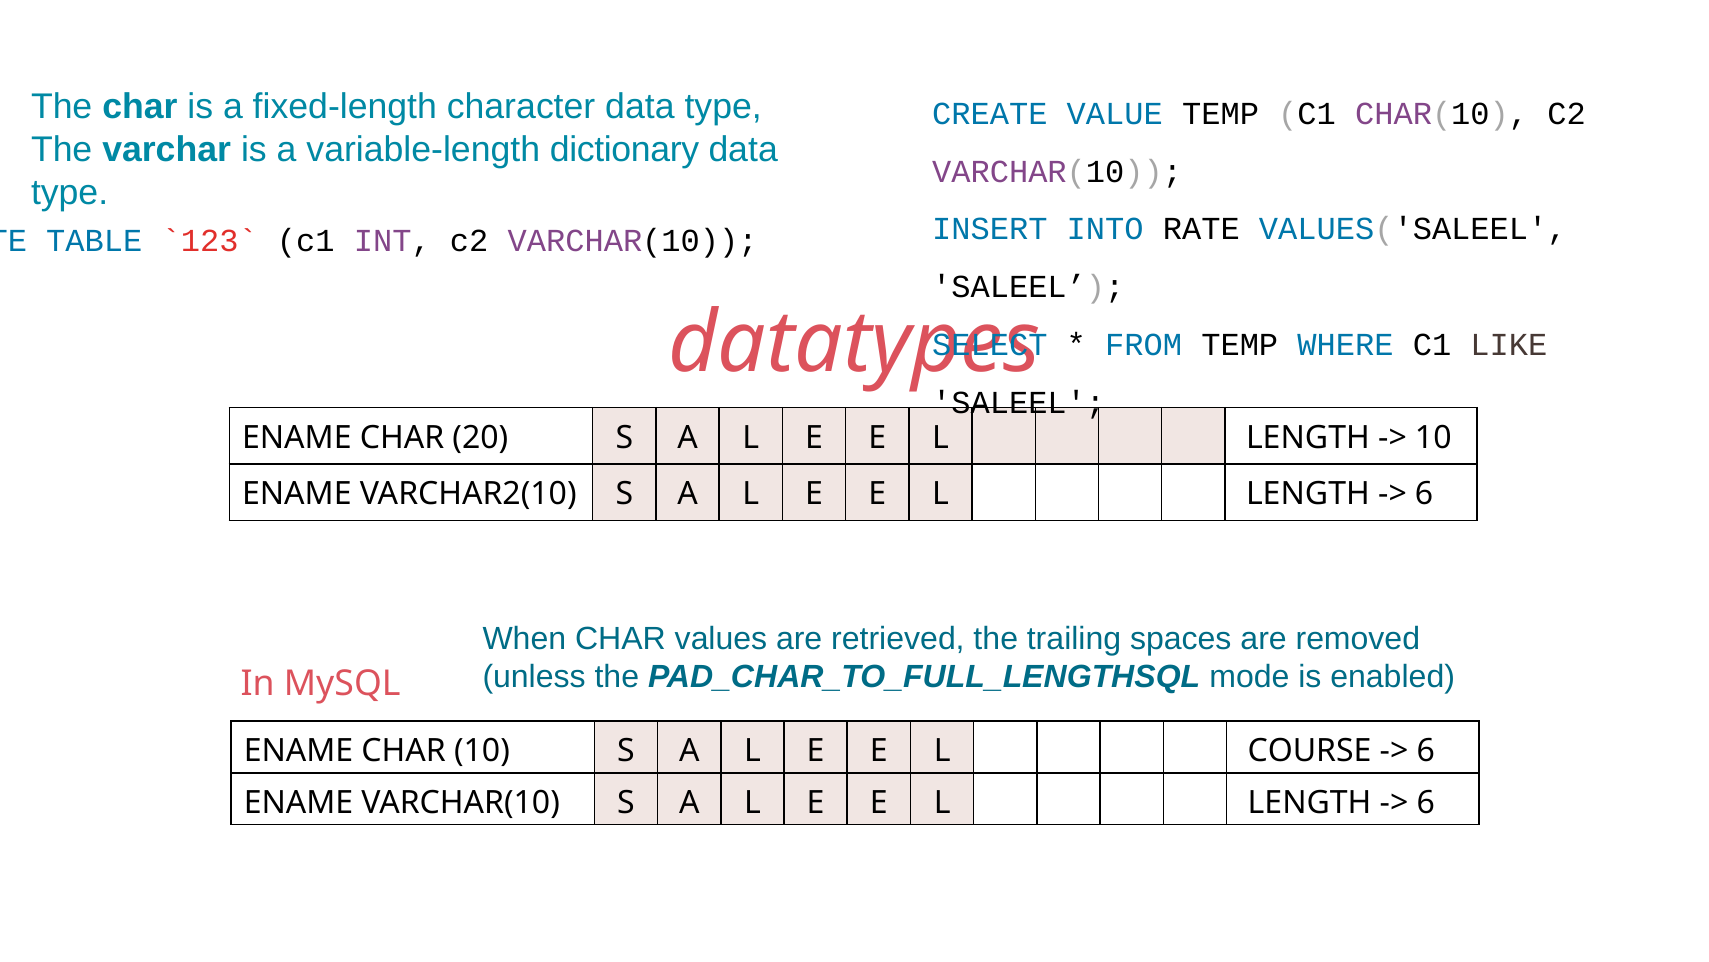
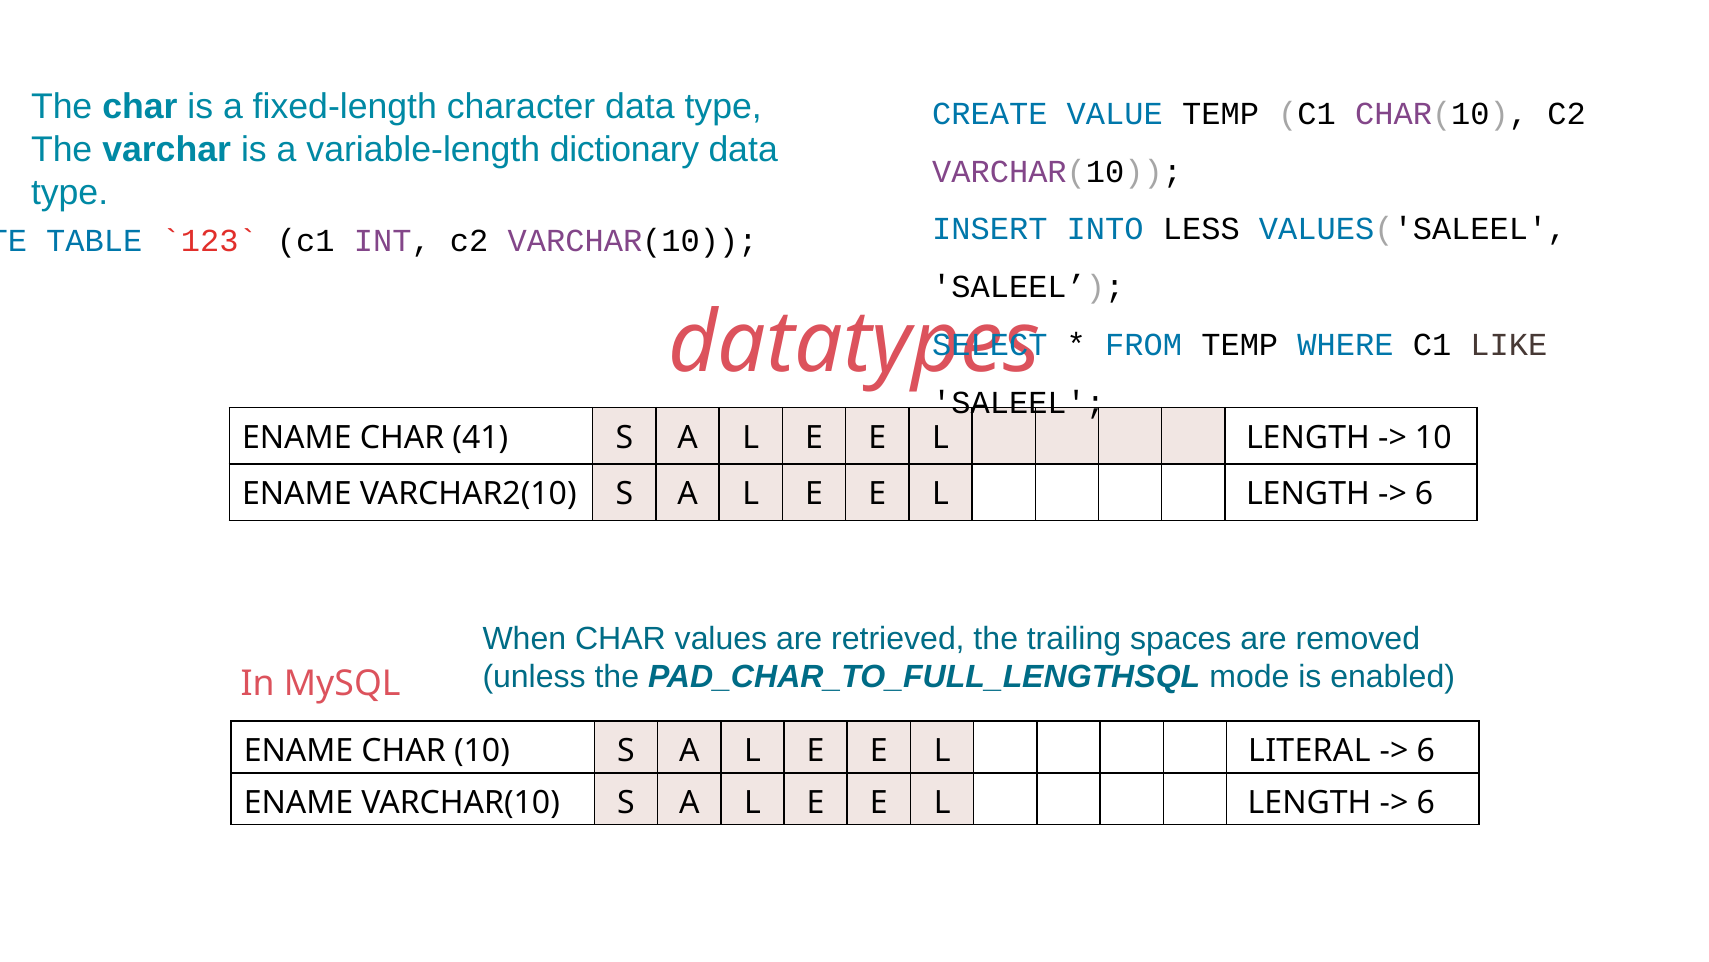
RATE: RATE -> LESS
20: 20 -> 41
COURSE: COURSE -> LITERAL
